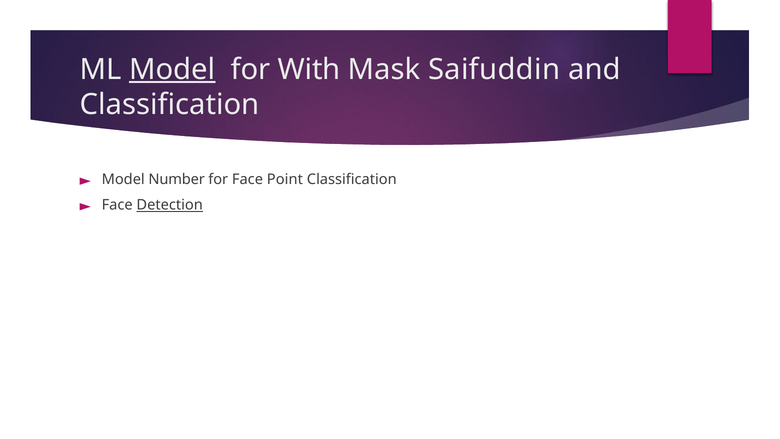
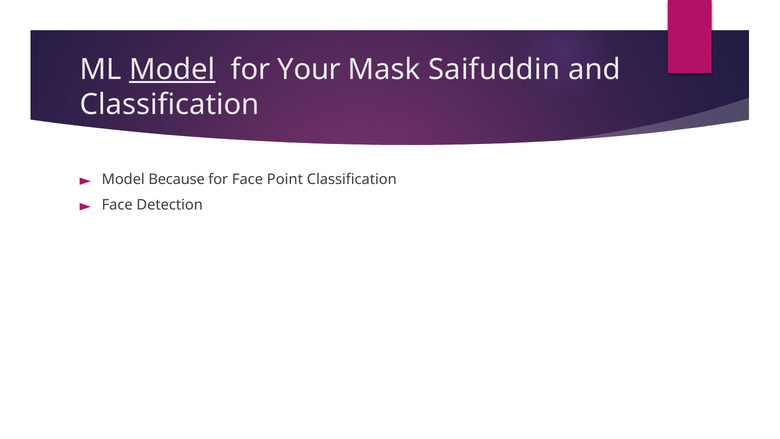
With: With -> Your
Number: Number -> Because
Detection underline: present -> none
